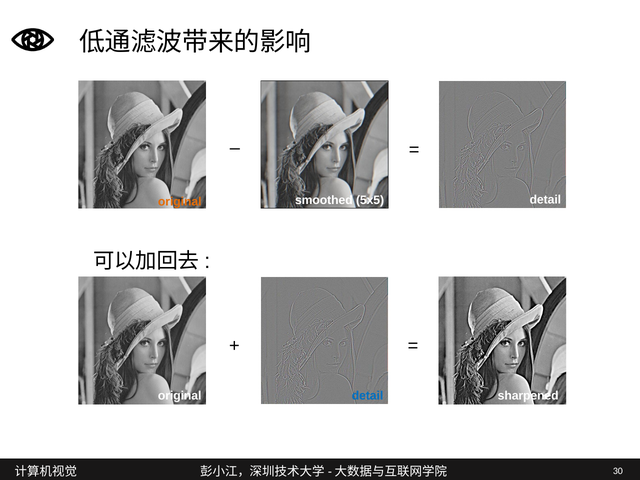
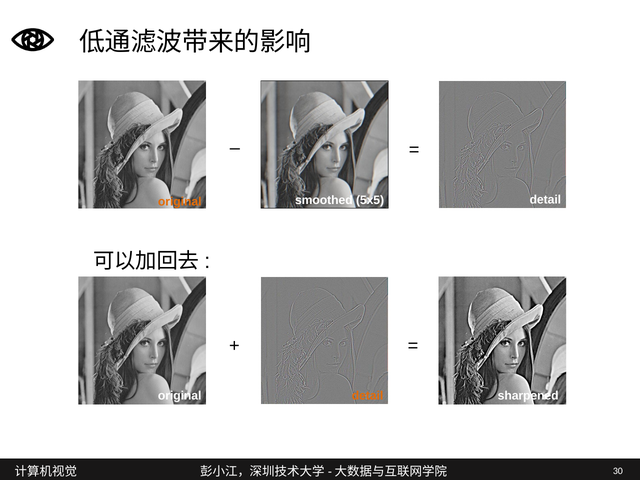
detail at (368, 396) colour: blue -> orange
